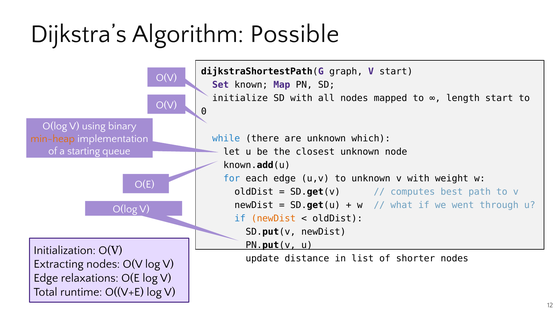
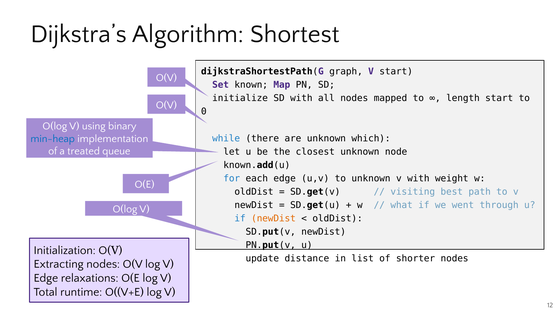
Possible: Possible -> Shortest
min-heap colour: orange -> blue
starting: starting -> treated
computes: computes -> visiting
